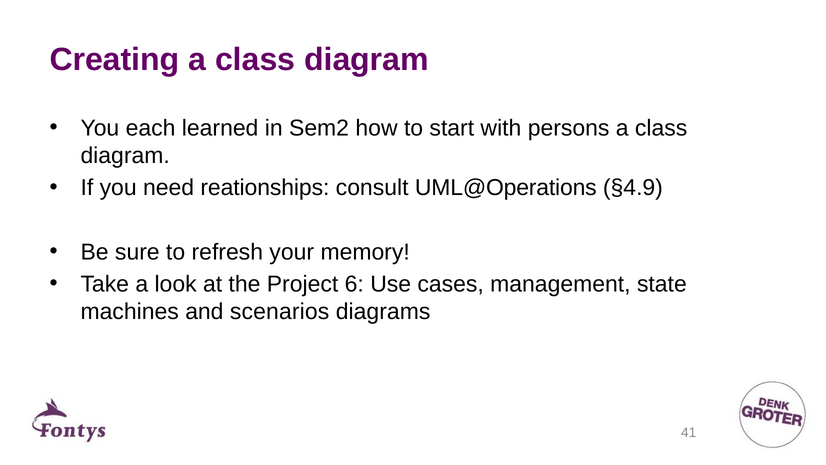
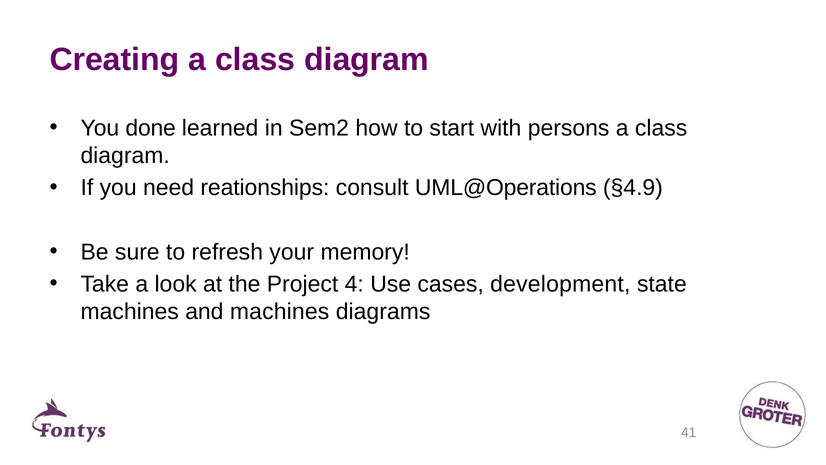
each: each -> done
6: 6 -> 4
management: management -> development
and scenarios: scenarios -> machines
